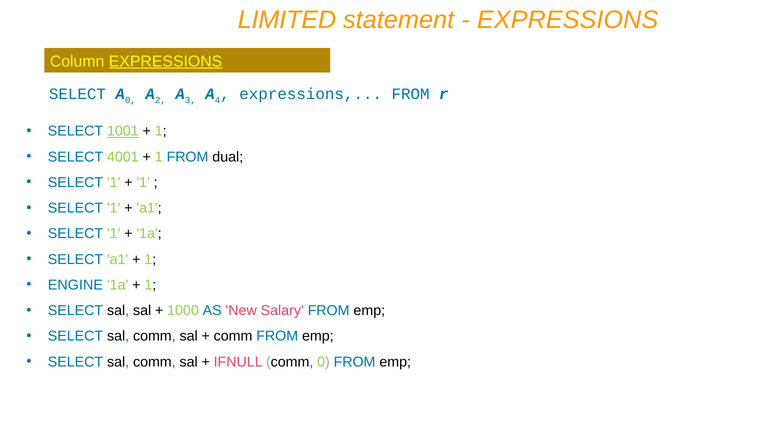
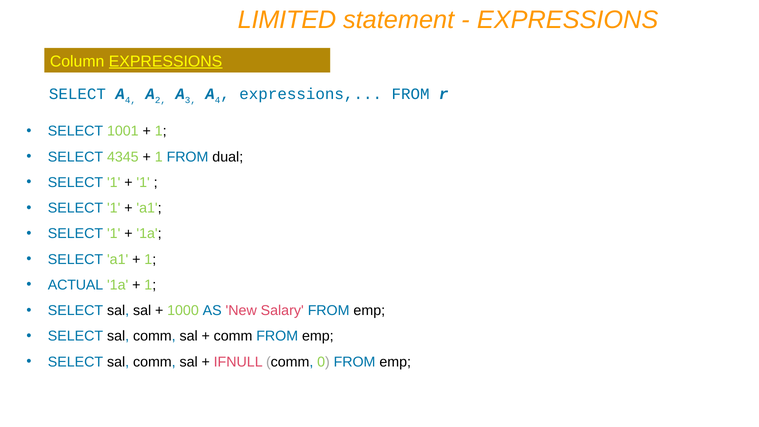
0 at (130, 100): 0 -> 4
1001 underline: present -> none
4001: 4001 -> 4345
ENGINE: ENGINE -> ACTUAL
